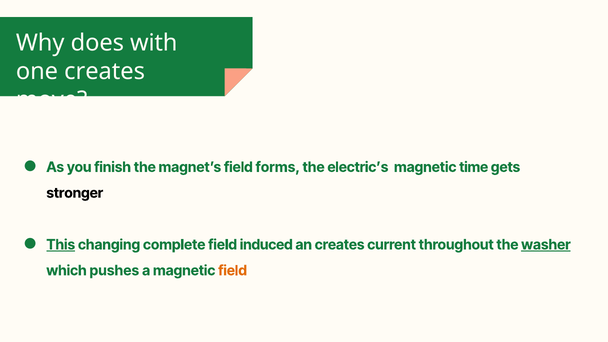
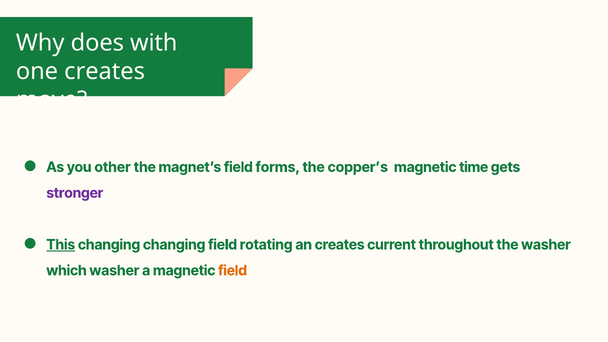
finish: finish -> other
electric’s: electric’s -> copper’s
stronger colour: black -> purple
changing complete: complete -> changing
induced: induced -> rotating
washer at (546, 245) underline: present -> none
which pushes: pushes -> washer
